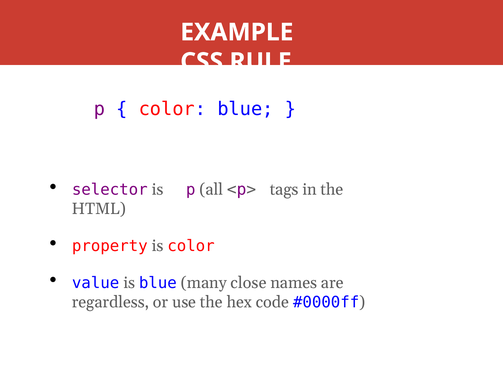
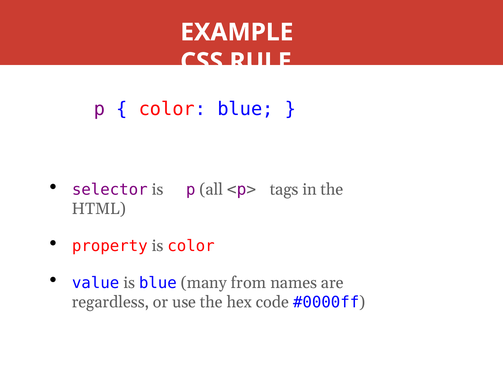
close: close -> from
